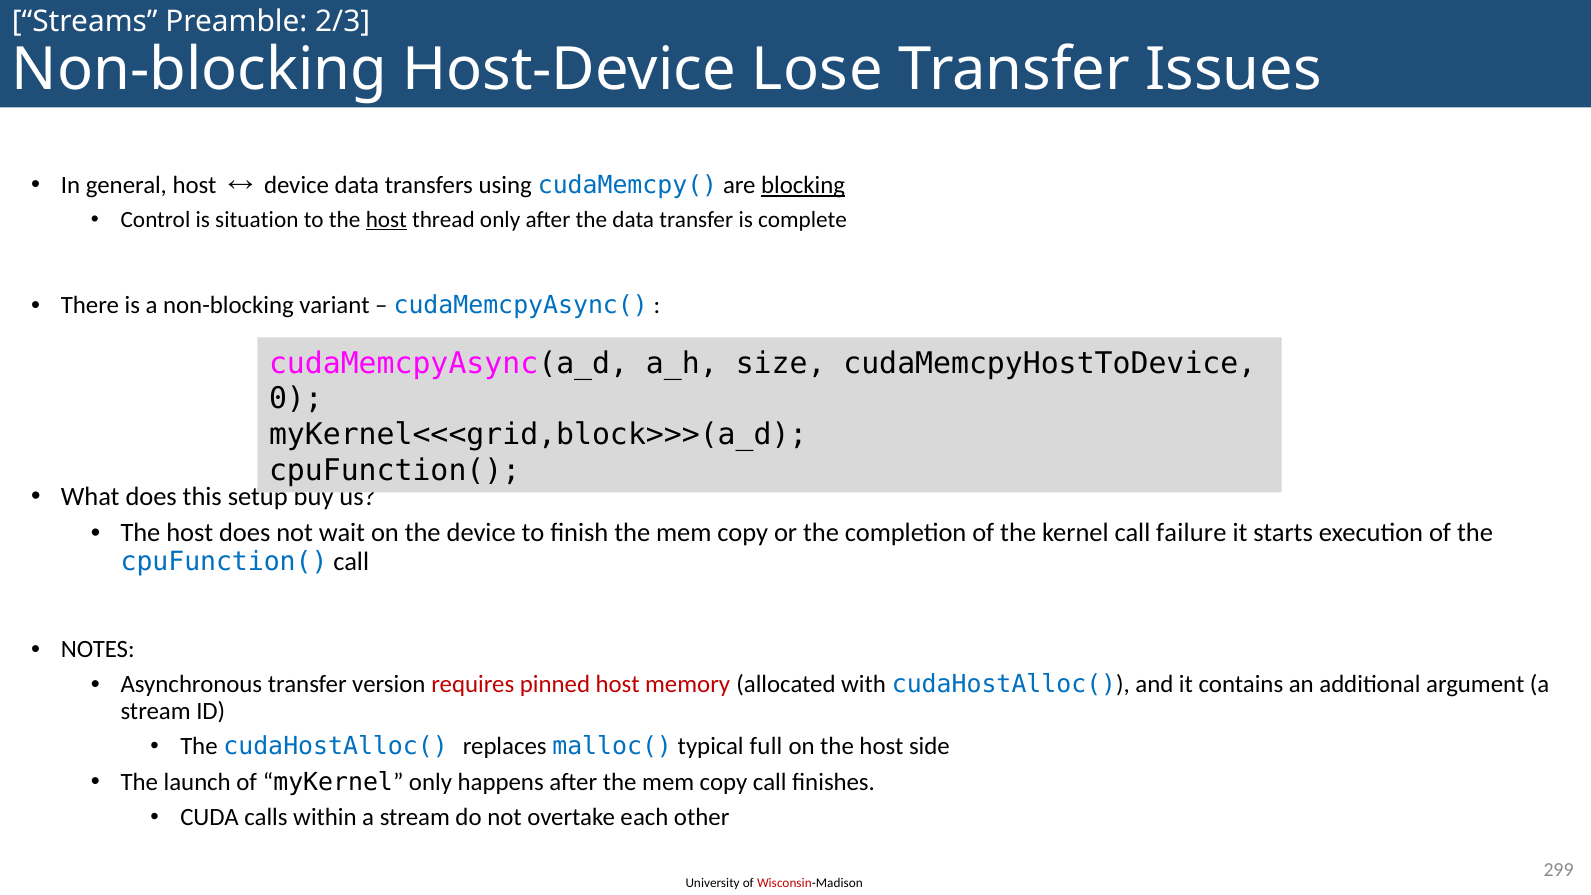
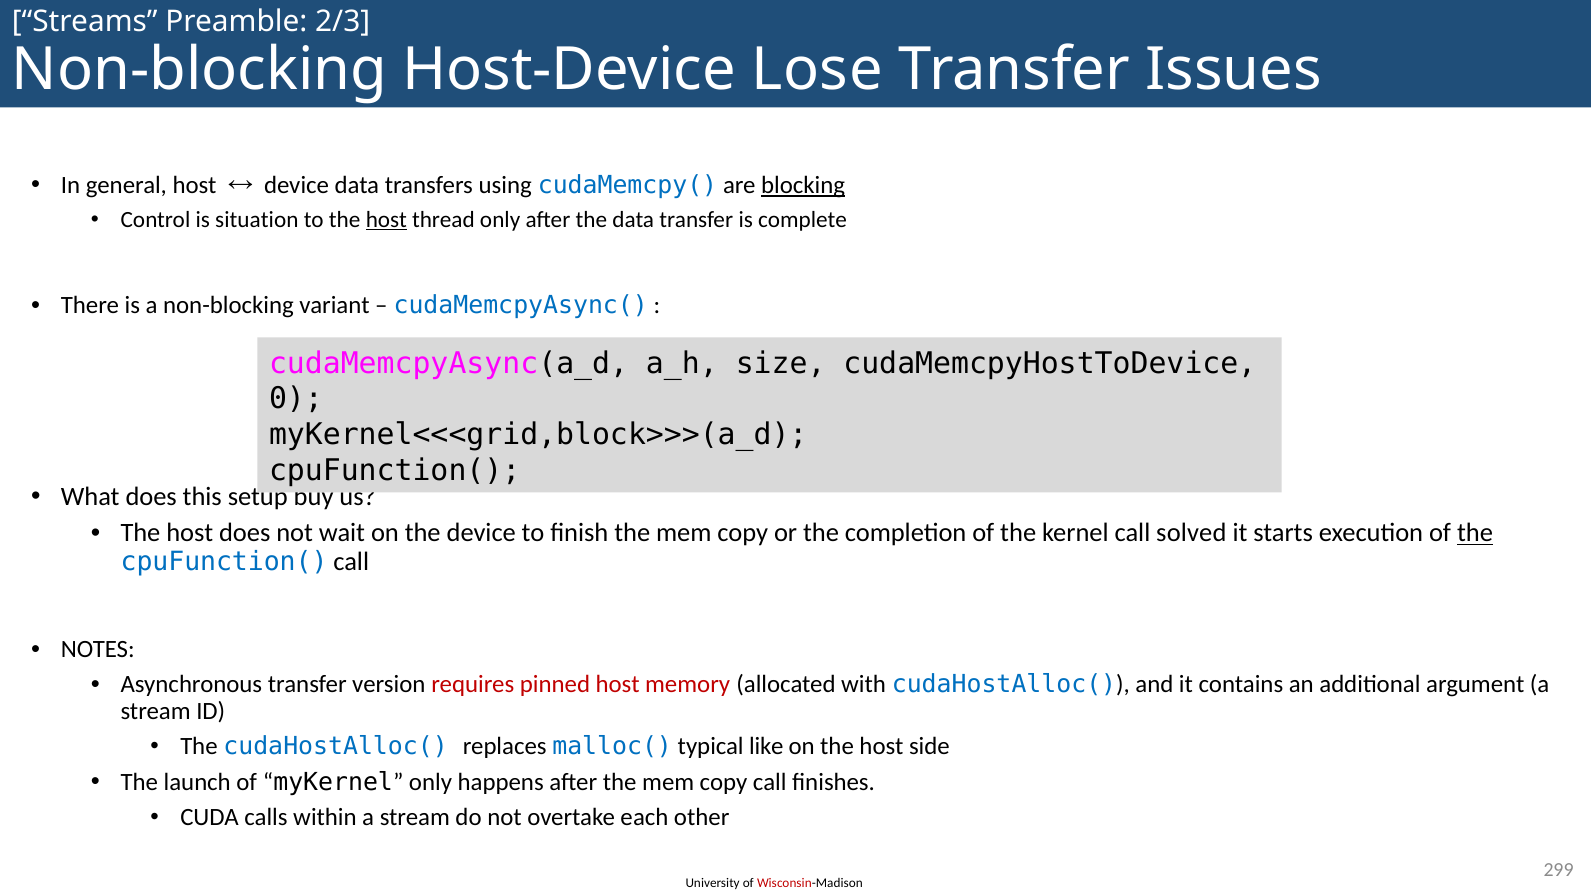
failure: failure -> solved
the at (1475, 533) underline: none -> present
full: full -> like
